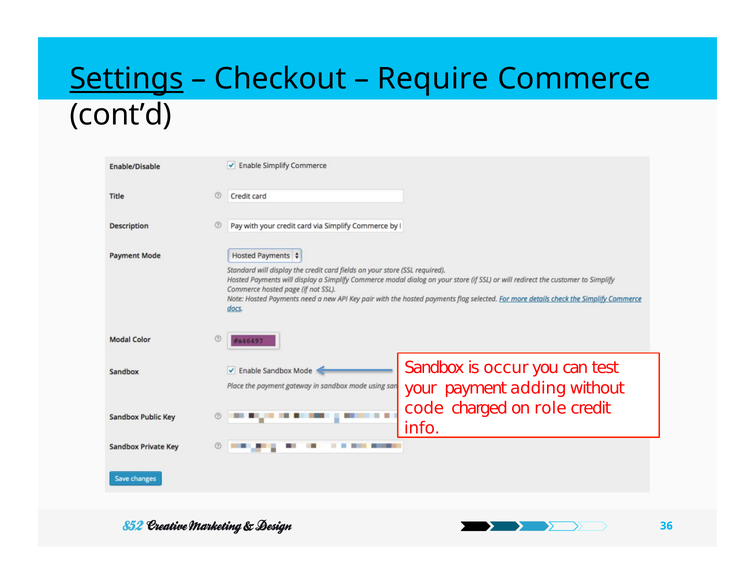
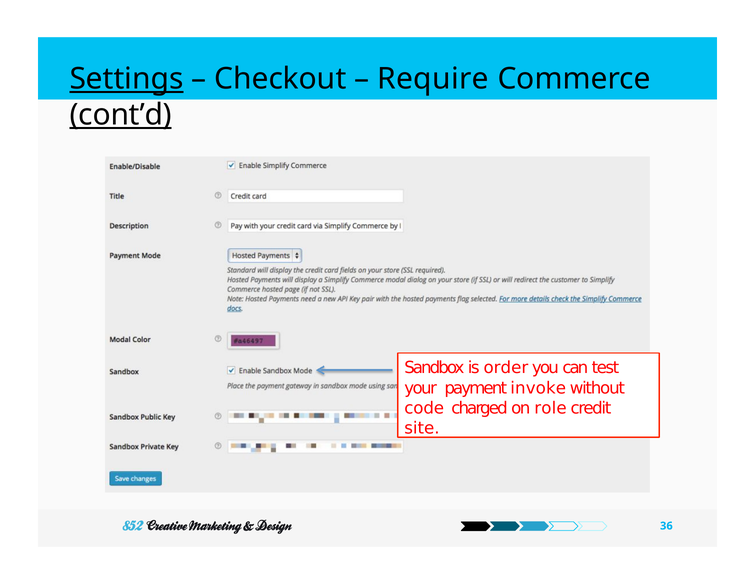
cont’d underline: none -> present
occur: occur -> order
adding: adding -> invoke
info: info -> site
